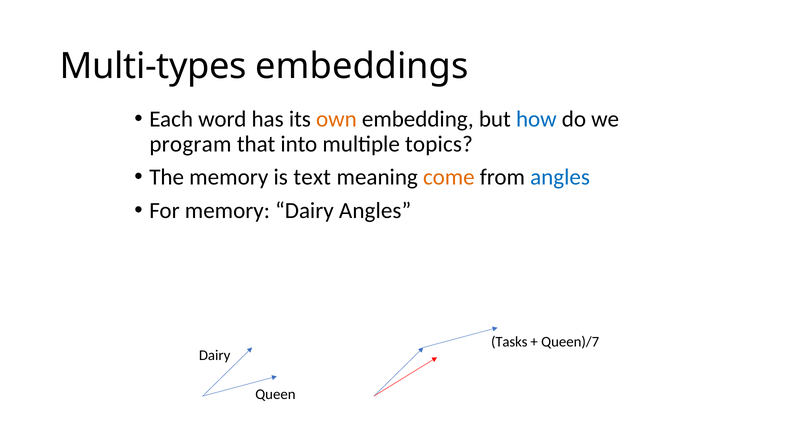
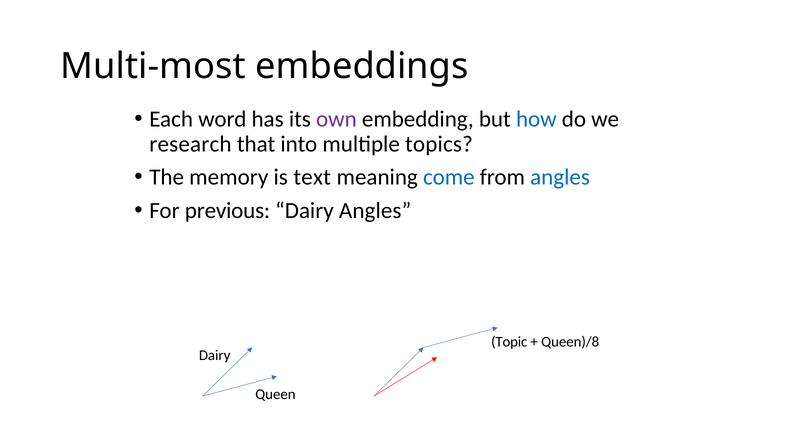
Multi-types: Multi-types -> Multi-most
own colour: orange -> purple
program: program -> research
come colour: orange -> blue
For memory: memory -> previous
Tasks: Tasks -> Topic
Queen)/7: Queen)/7 -> Queen)/8
